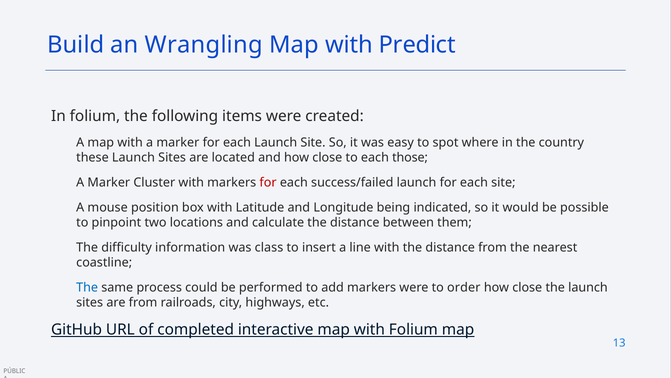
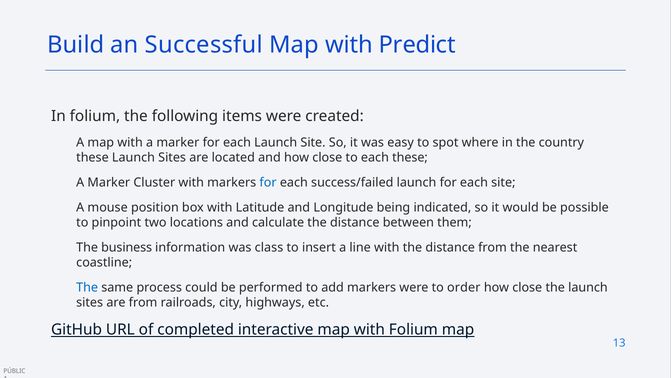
Wrangling: Wrangling -> Successful
each those: those -> these
for at (268, 182) colour: red -> blue
difficulty: difficulty -> business
